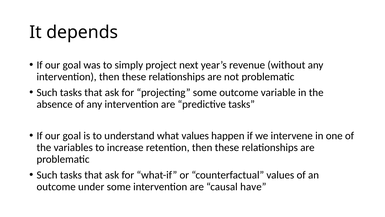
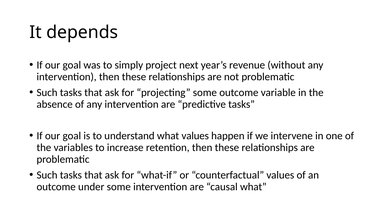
causal have: have -> what
